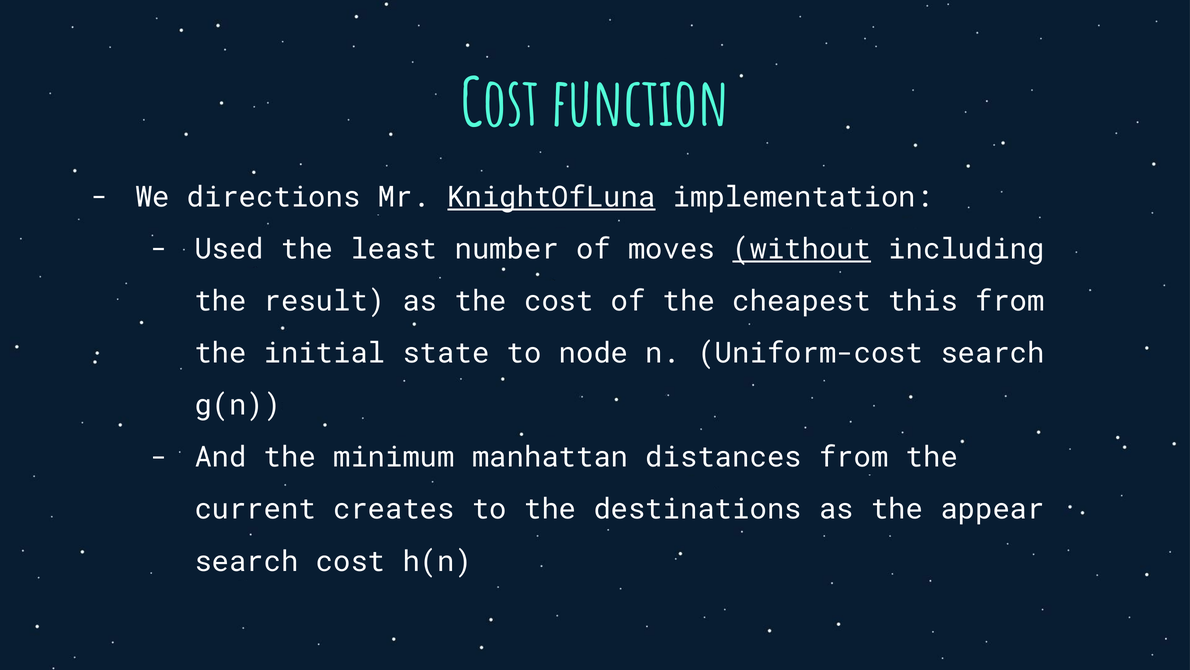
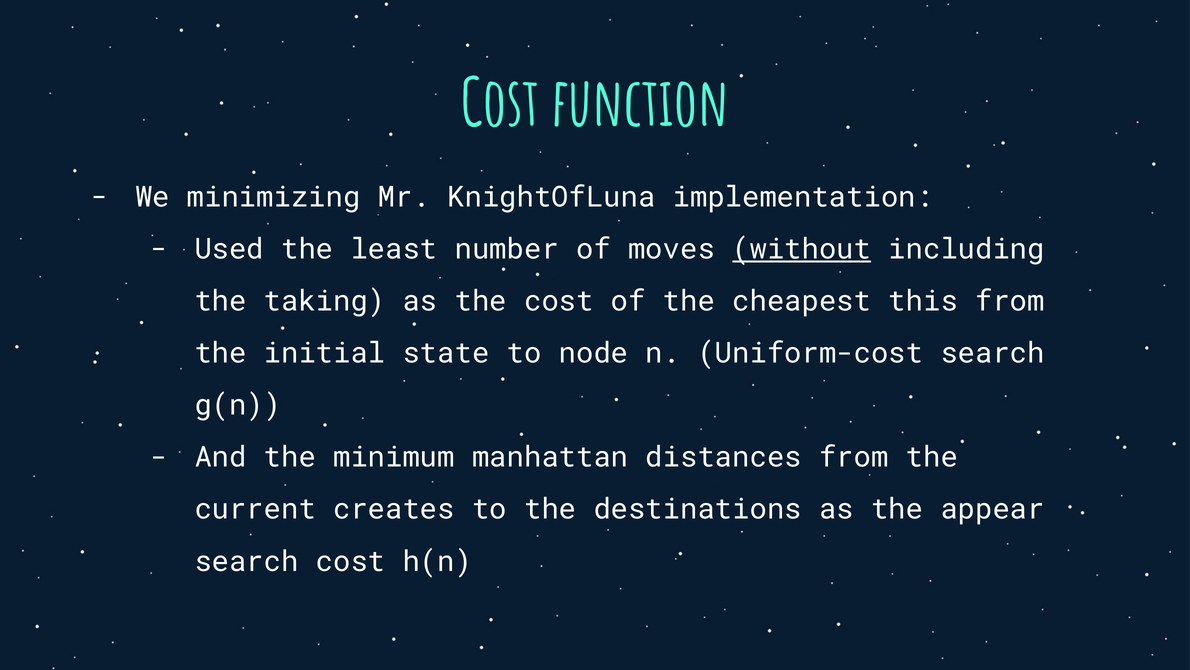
directions: directions -> minimizing
KnightOfLuna underline: present -> none
result: result -> taking
